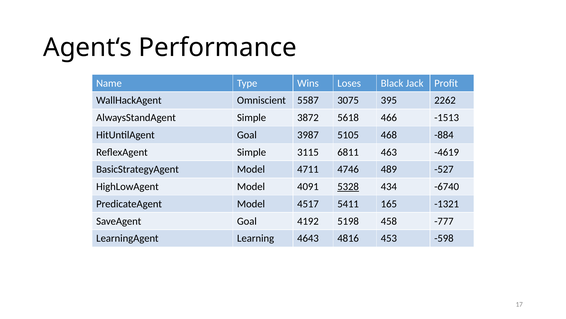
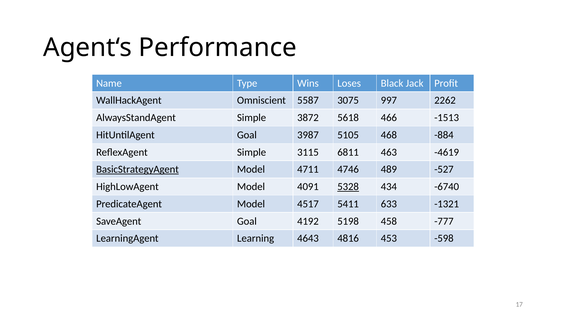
395: 395 -> 997
BasicStrategyAgent underline: none -> present
165: 165 -> 633
